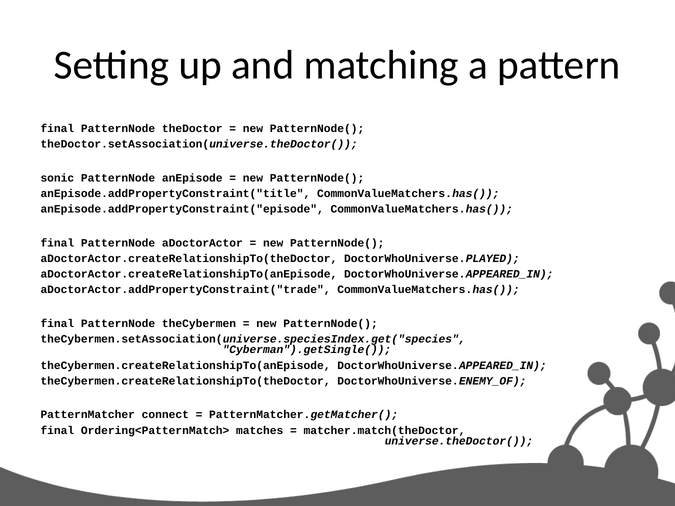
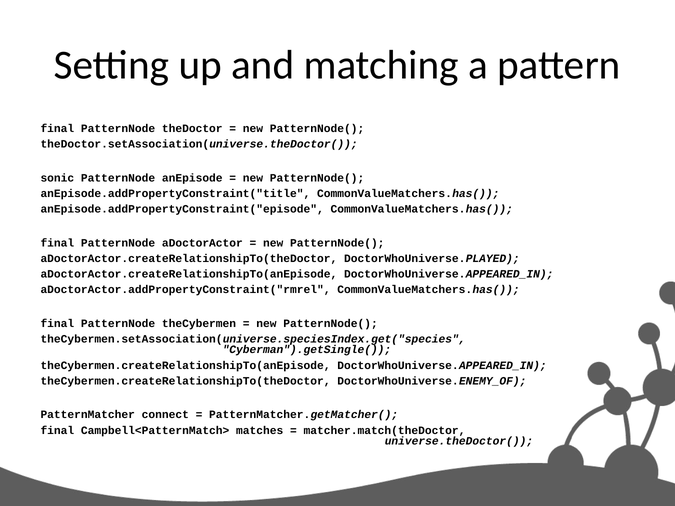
aDoctorActor.addPropertyConstraint("trade: aDoctorActor.addPropertyConstraint("trade -> aDoctorActor.addPropertyConstraint("rmrel
Ordering<PatternMatch>: Ordering<PatternMatch> -> Campbell<PatternMatch>
